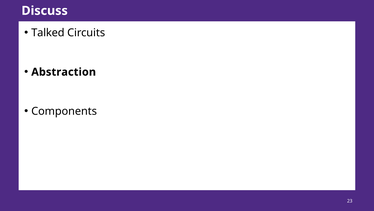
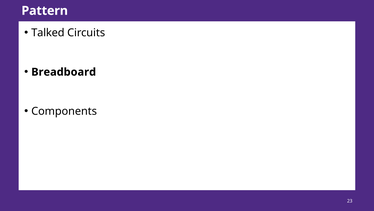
Discuss: Discuss -> Pattern
Abstraction: Abstraction -> Breadboard
